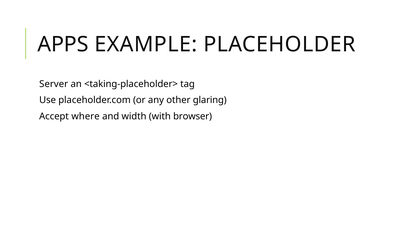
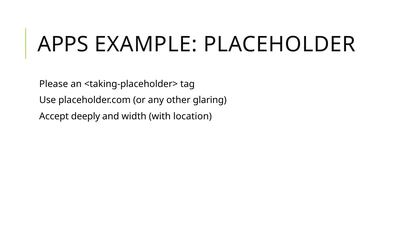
Server: Server -> Please
where: where -> deeply
browser: browser -> location
